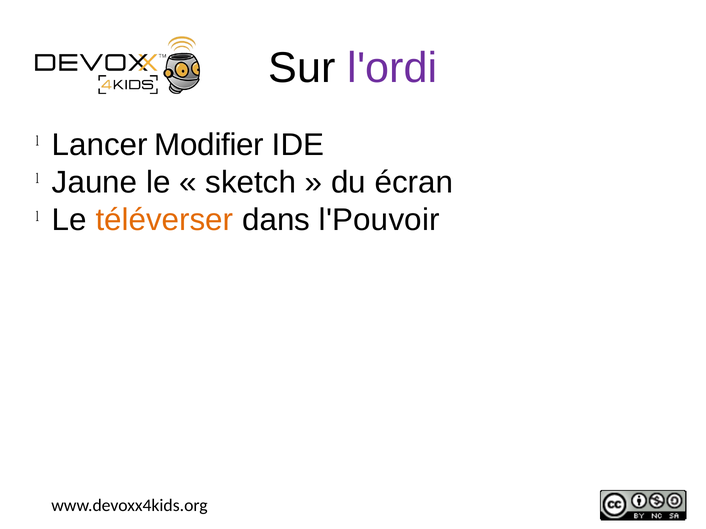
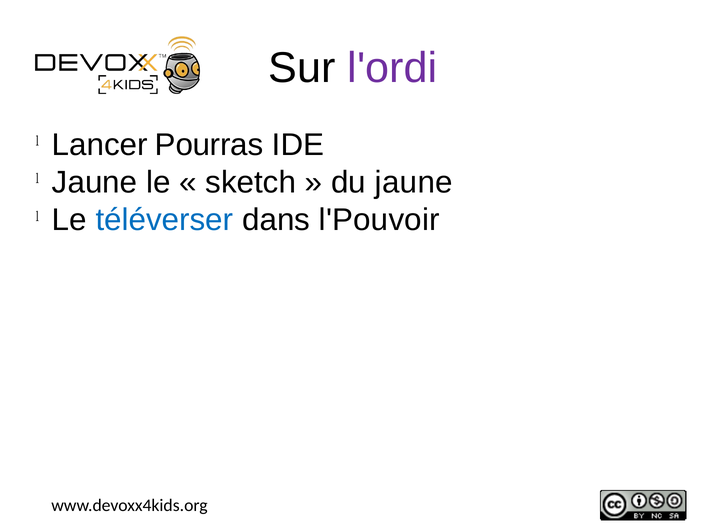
Modifier: Modifier -> Pourras
du écran: écran -> jaune
téléverser colour: orange -> blue
